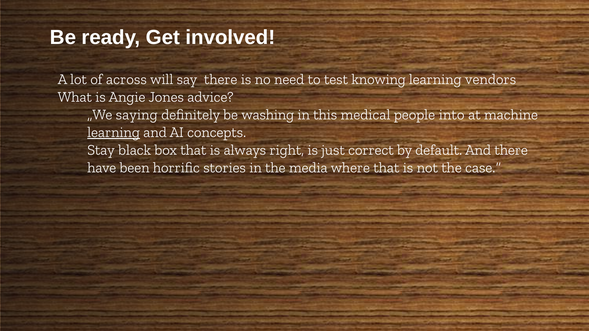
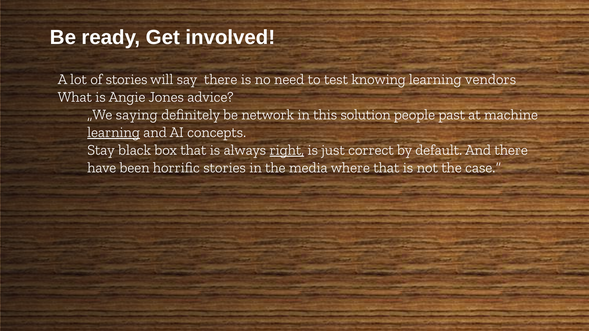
of across: across -> stories
washing: washing -> network
medical: medical -> solution
into: into -> past
right underline: none -> present
